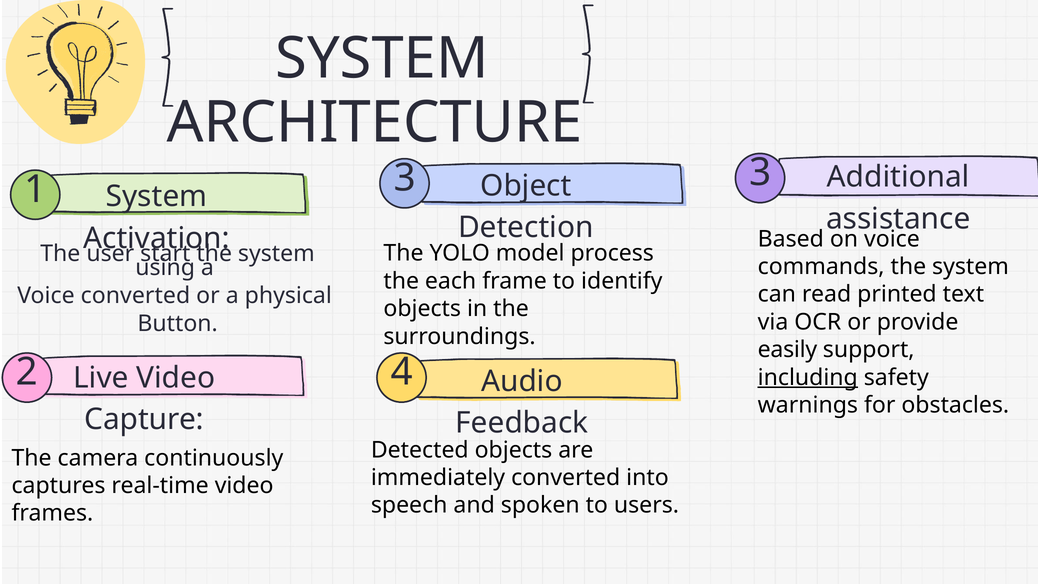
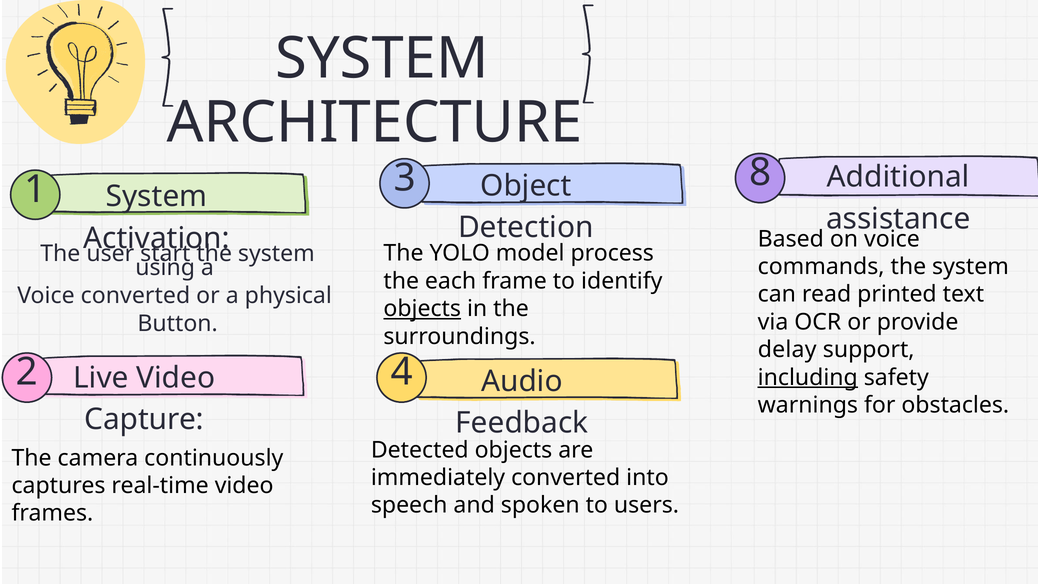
1 3: 3 -> 8
objects at (422, 309) underline: none -> present
easily: easily -> delay
